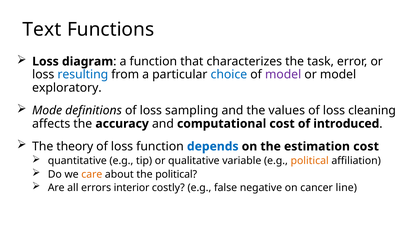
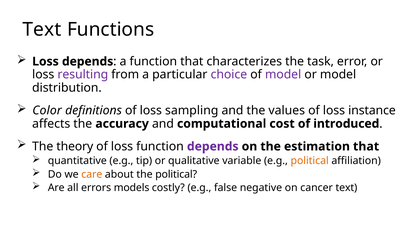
Loss diagram: diagram -> depends
resulting colour: blue -> purple
choice colour: blue -> purple
exploratory: exploratory -> distribution
Mode: Mode -> Color
cleaning: cleaning -> instance
depends at (213, 147) colour: blue -> purple
estimation cost: cost -> that
interior: interior -> models
cancer line: line -> text
